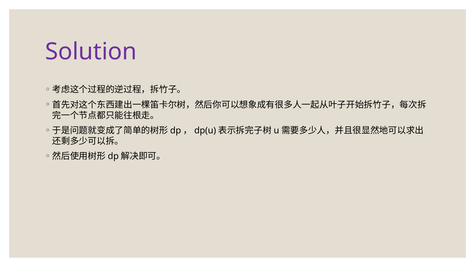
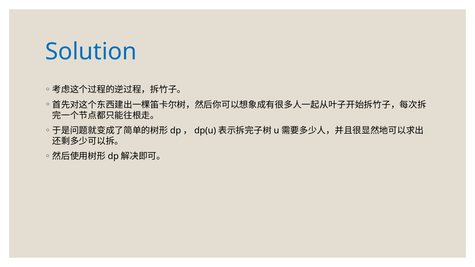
Solution colour: purple -> blue
